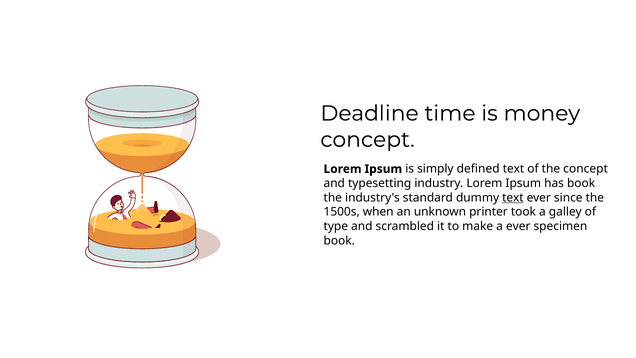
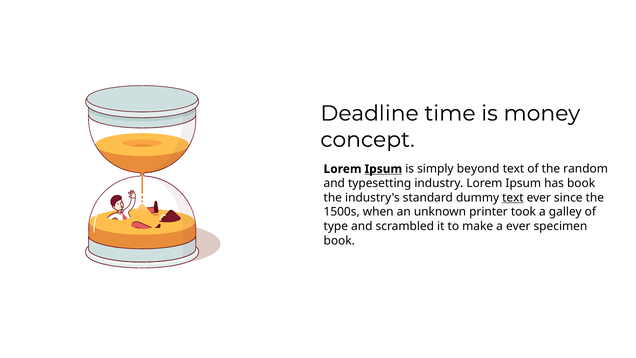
Ipsum at (383, 169) underline: none -> present
defined: defined -> beyond
the concept: concept -> random
